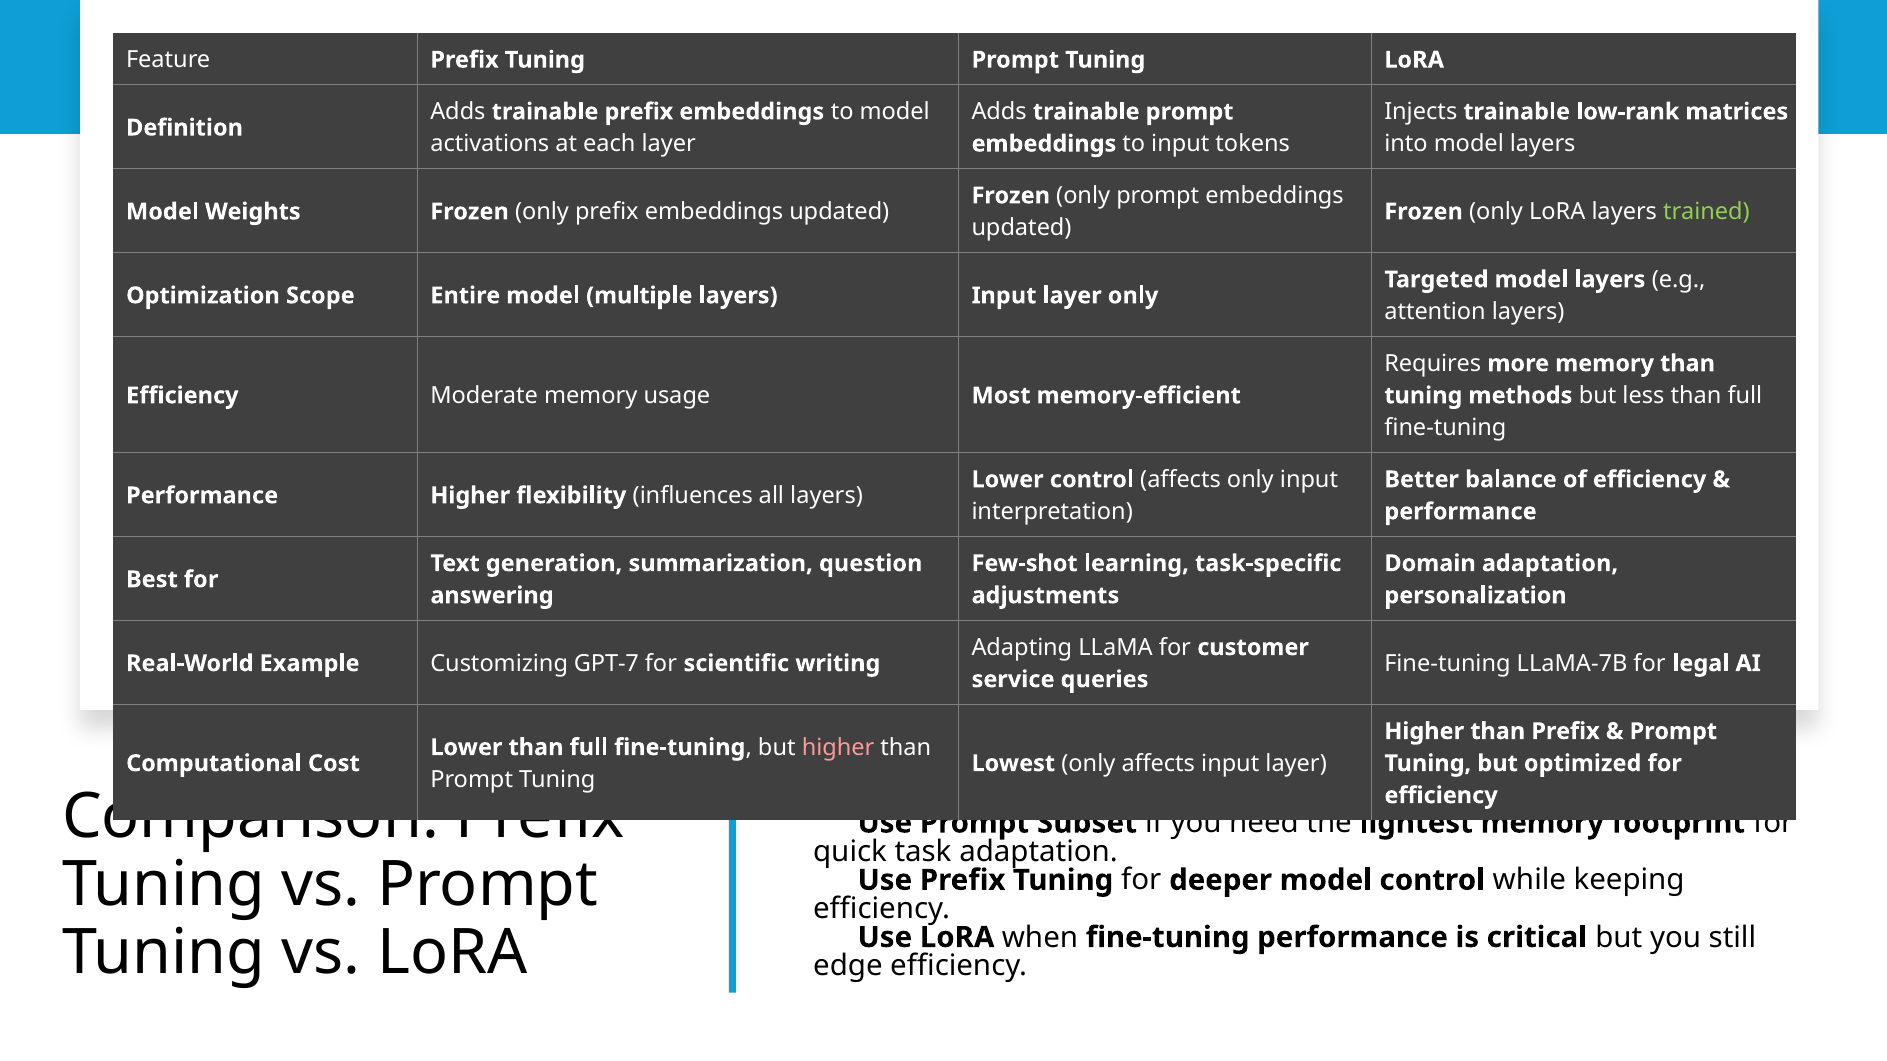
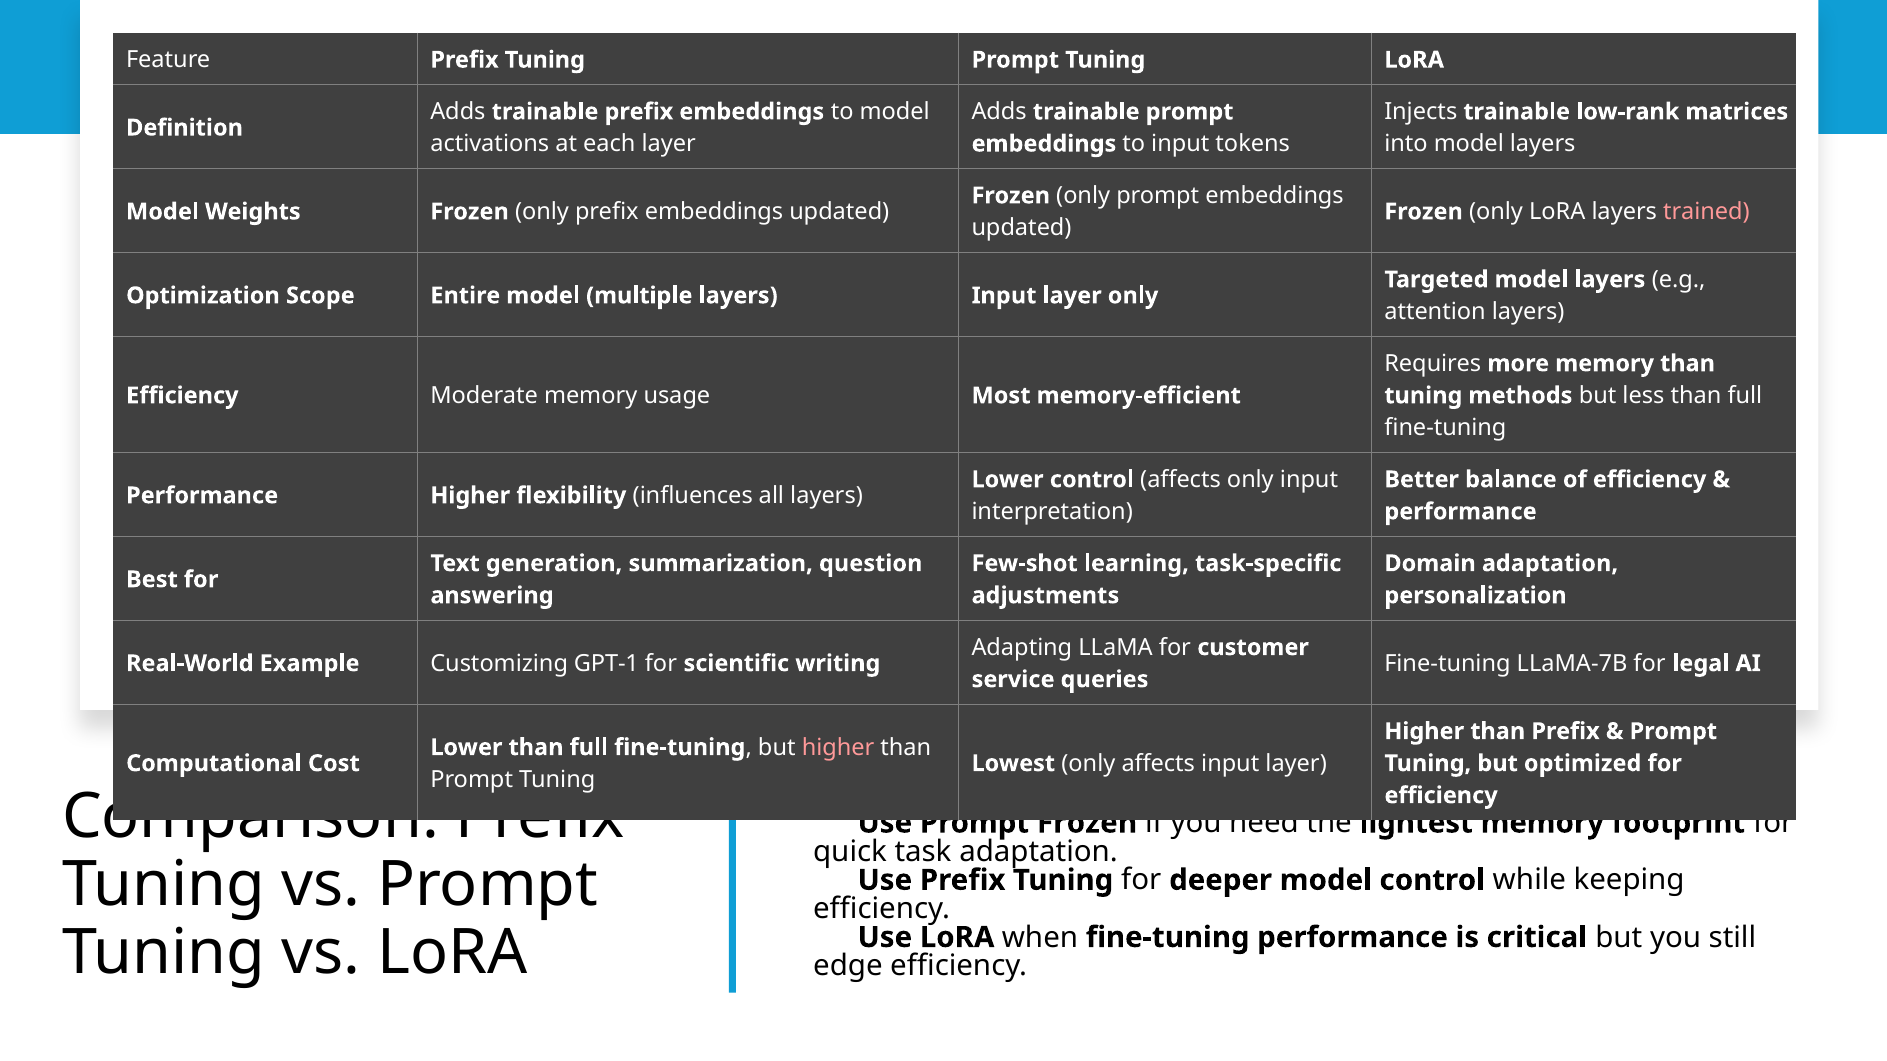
trained colour: light green -> pink
GPT-7: GPT-7 -> GPT-1
Prompt Subset: Subset -> Frozen
